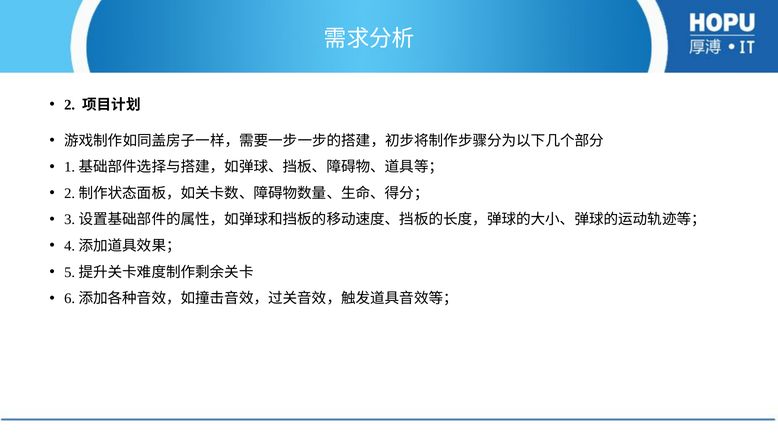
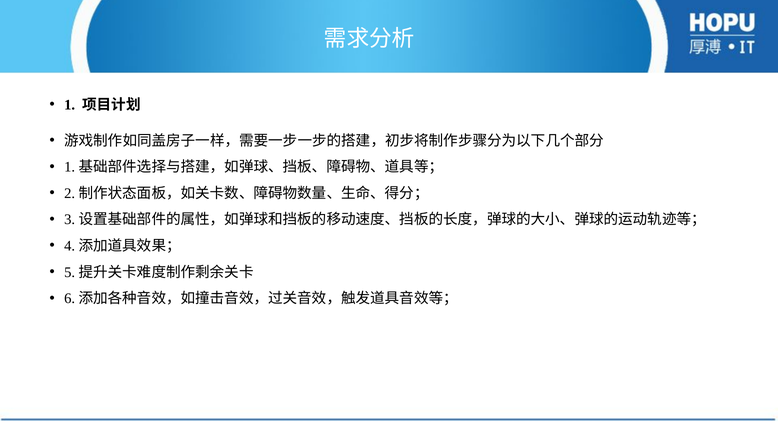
2: 2 -> 1
